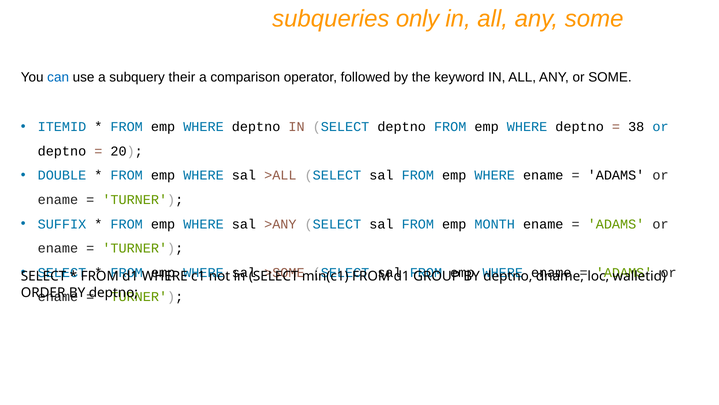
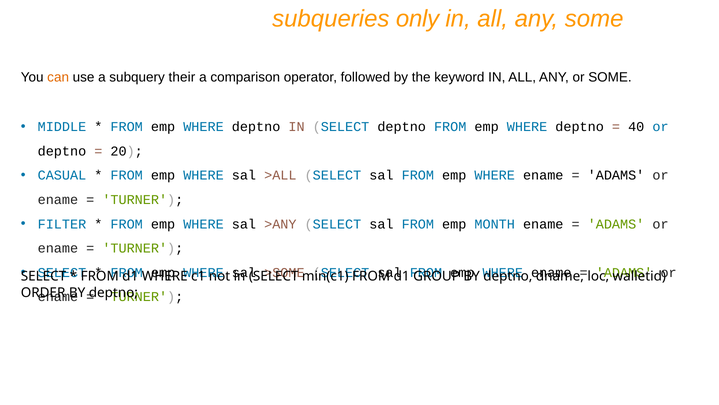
can colour: blue -> orange
ITEMID: ITEMID -> MIDDLE
38: 38 -> 40
DOUBLE: DOUBLE -> CASUAL
SUFFIX: SUFFIX -> FILTER
